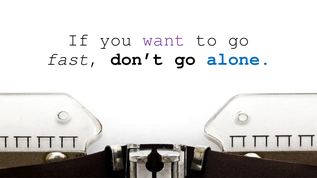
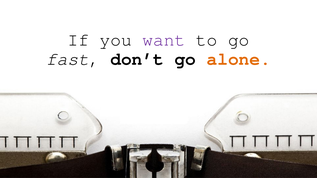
alone colour: blue -> orange
